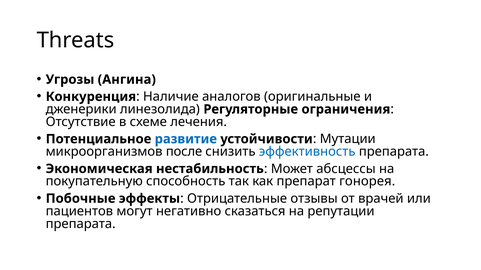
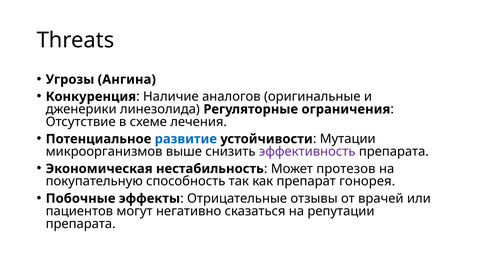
после: после -> выше
эффективность colour: blue -> purple
абсцессы: абсцессы -> протезов
